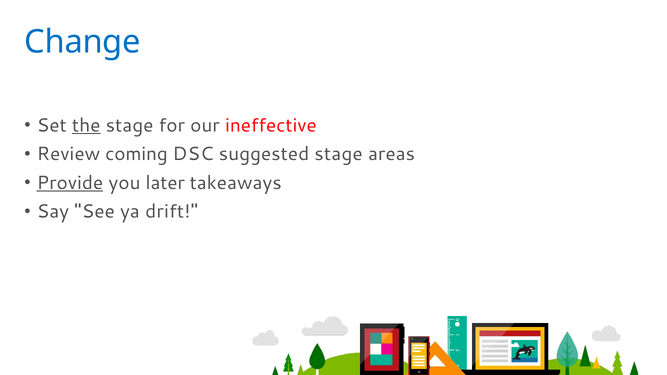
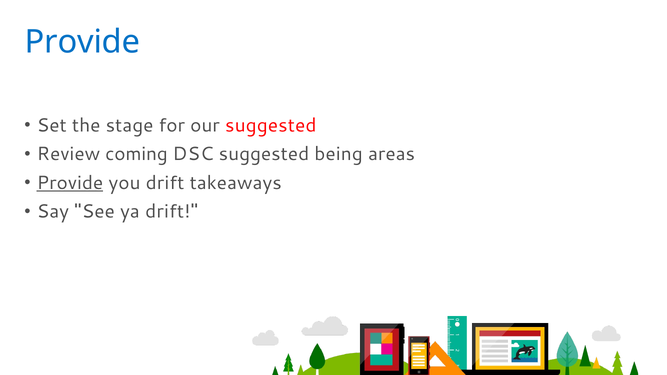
Change at (82, 42): Change -> Provide
the underline: present -> none
our ineffective: ineffective -> suggested
suggested stage: stage -> being
you later: later -> drift
